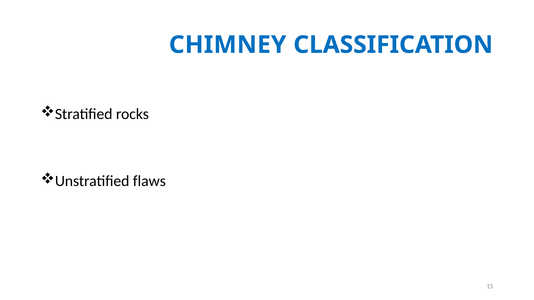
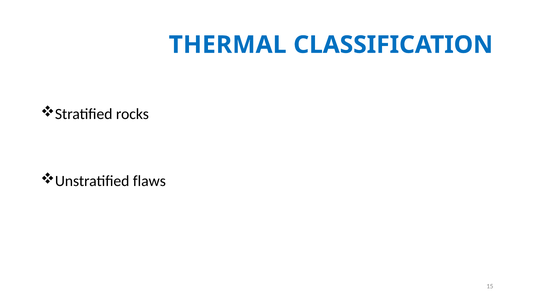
CHIMNEY: CHIMNEY -> THERMAL
